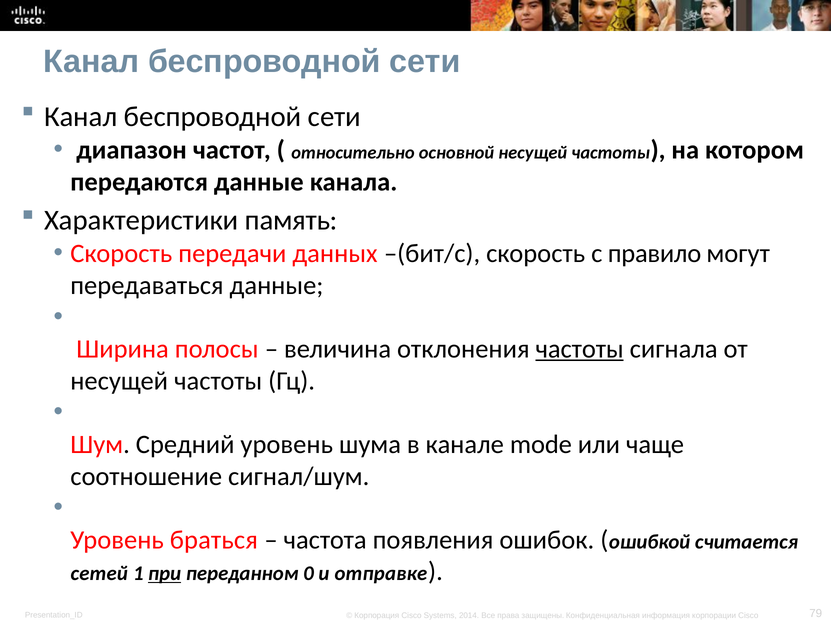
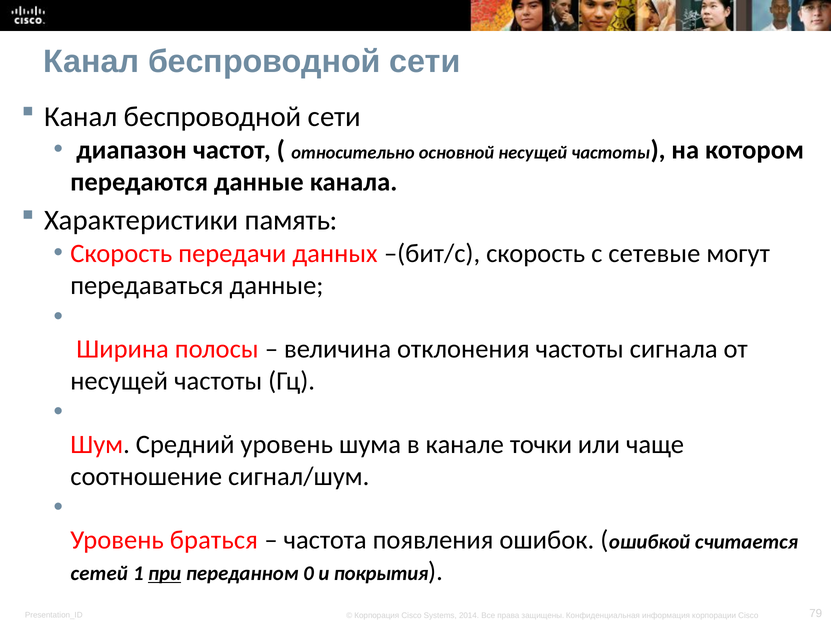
правило: правило -> сетевые
частоты at (580, 349) underline: present -> none
mode: mode -> точки
отправке: отправке -> покрытия
